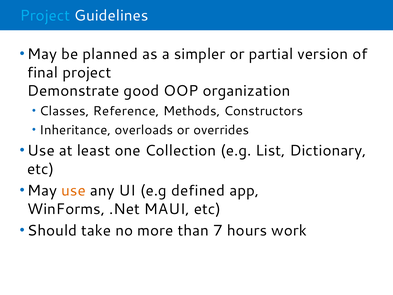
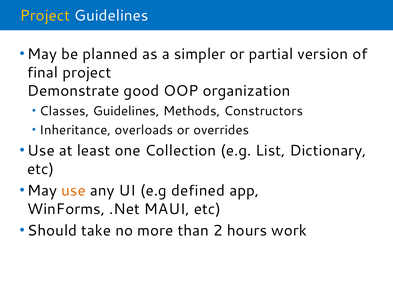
Project at (45, 16) colour: light blue -> yellow
Classes Reference: Reference -> Guidelines
7: 7 -> 2
